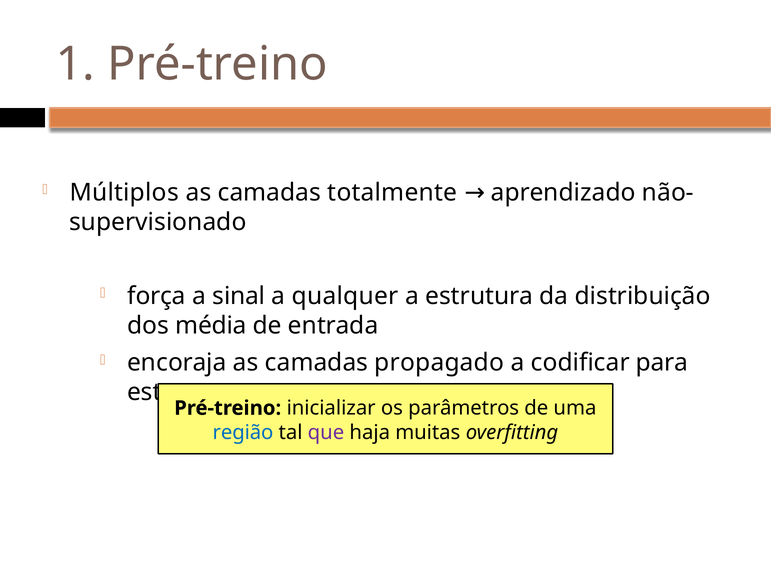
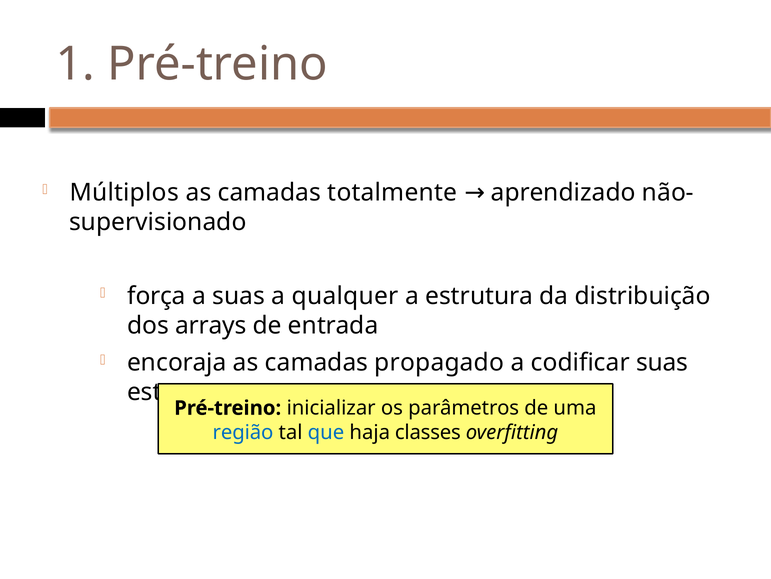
a sinal: sinal -> suas
média: média -> arrays
codificar para: para -> suas
que colour: purple -> blue
muitas: muitas -> classes
